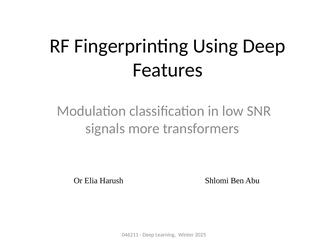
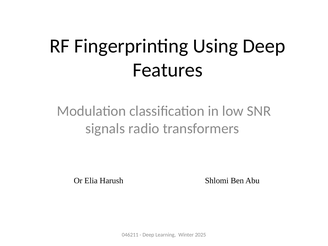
more: more -> radio
